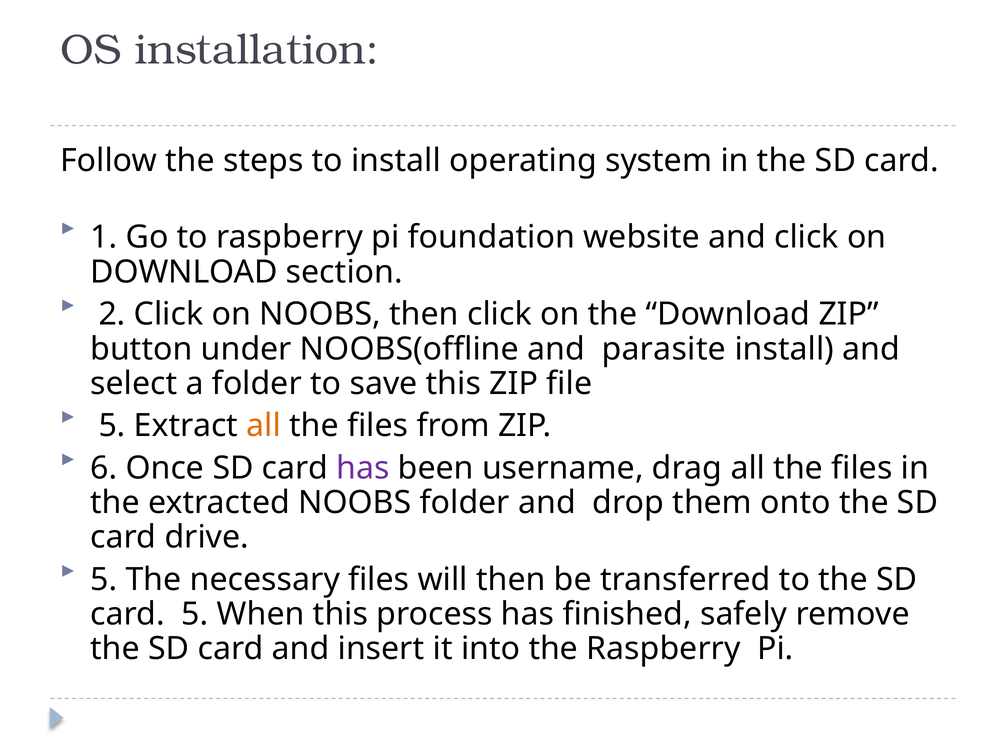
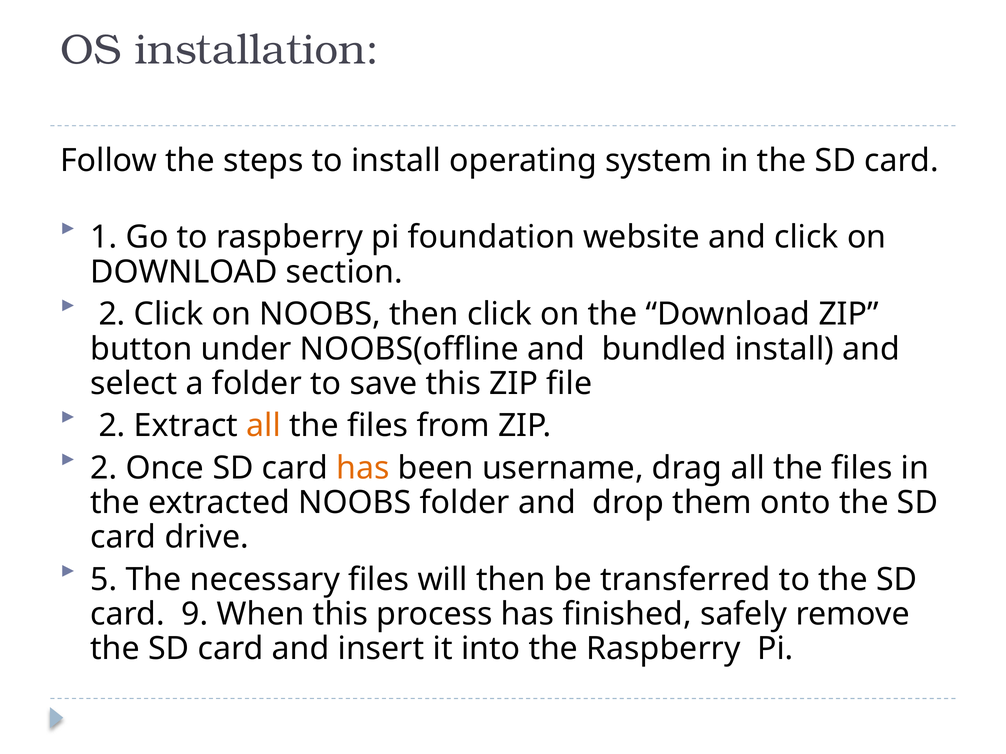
parasite: parasite -> bundled
5 at (112, 426): 5 -> 2
6 at (104, 468): 6 -> 2
has at (363, 468) colour: purple -> orange
card 5: 5 -> 9
